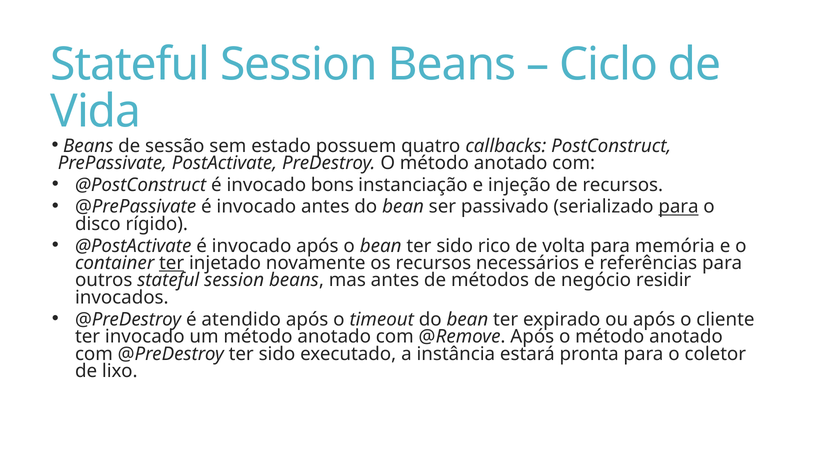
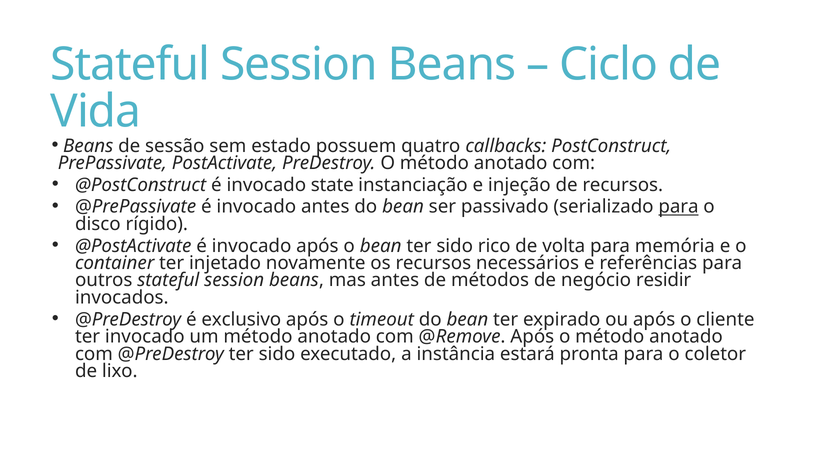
bons: bons -> state
ter at (172, 263) underline: present -> none
atendido: atendido -> exclusivo
